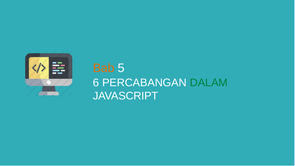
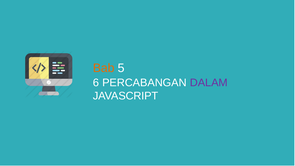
DALAM colour: green -> purple
